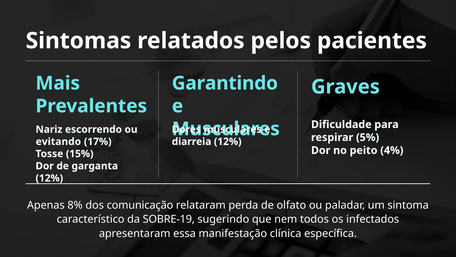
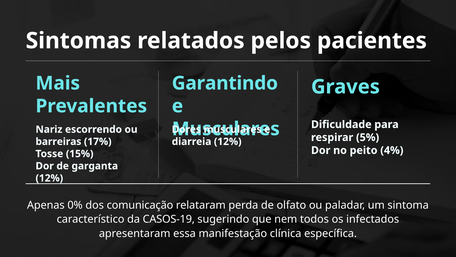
evitando: evitando -> barreiras
8%: 8% -> 0%
SOBRE-19: SOBRE-19 -> CASOS-19
